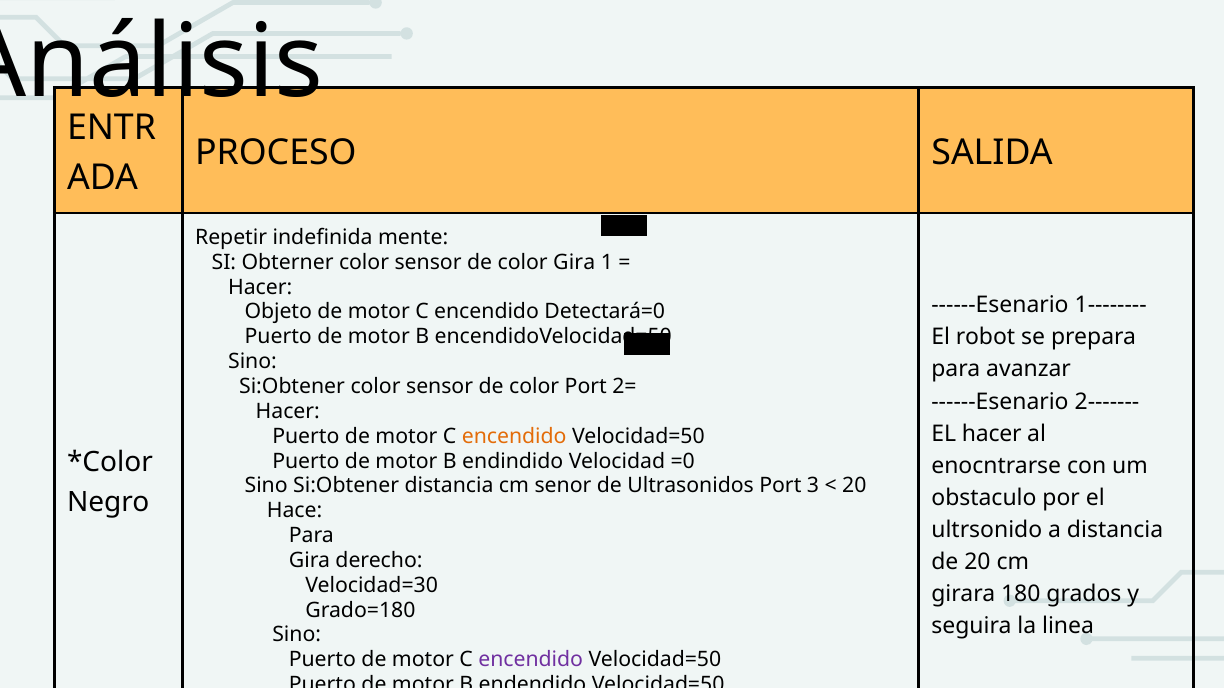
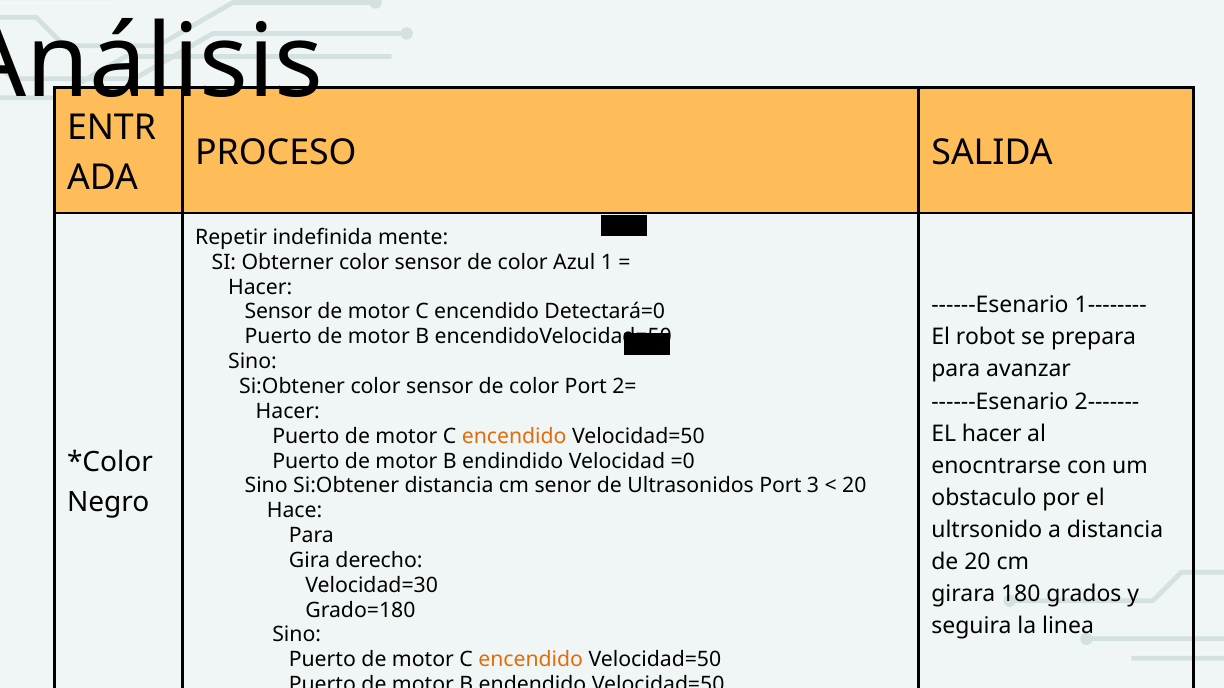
color Gira: Gira -> Azul
Objeto at (278, 312): Objeto -> Sensor
encendido at (531, 660) colour: purple -> orange
